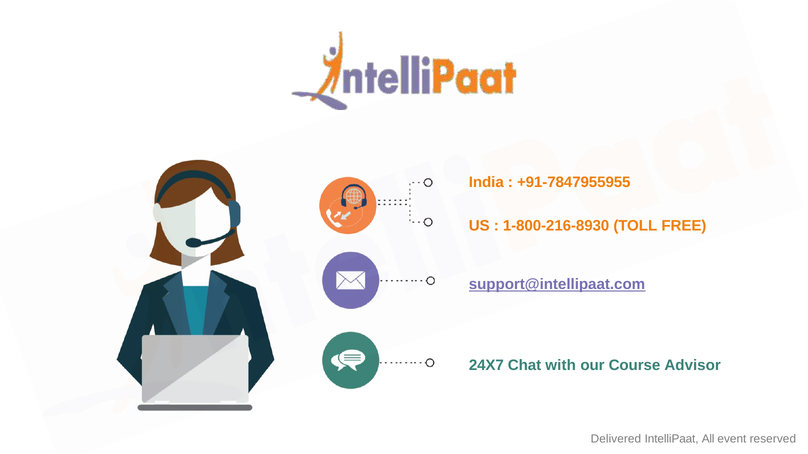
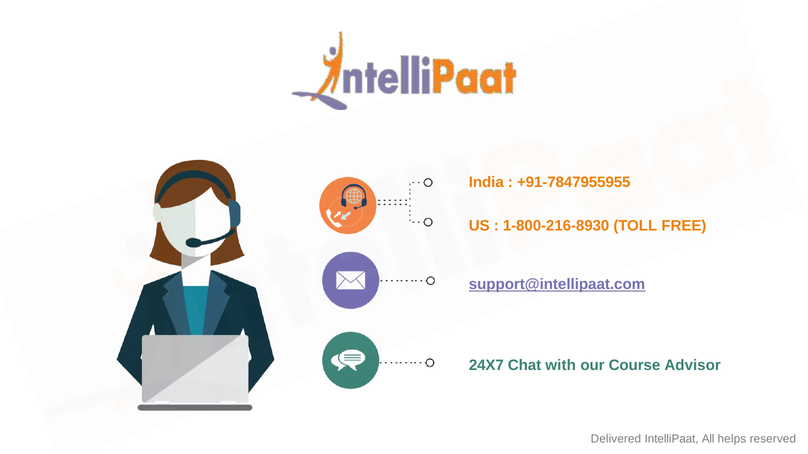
event: event -> helps
